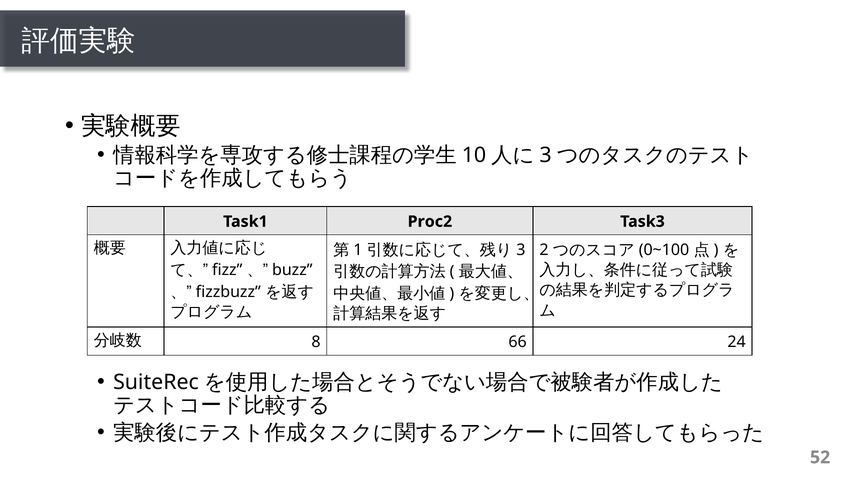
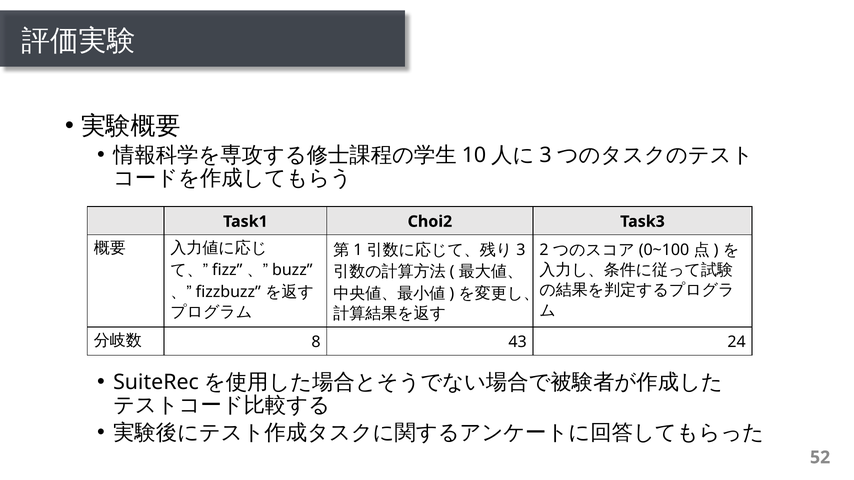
Proc2: Proc2 -> Choi2
66: 66 -> 43
